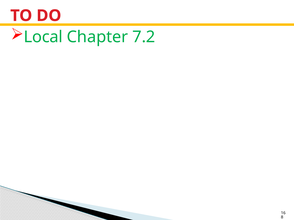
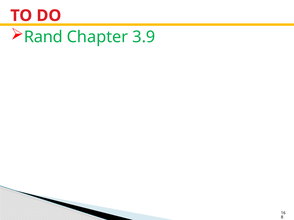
Local: Local -> Rand
7.2: 7.2 -> 3.9
